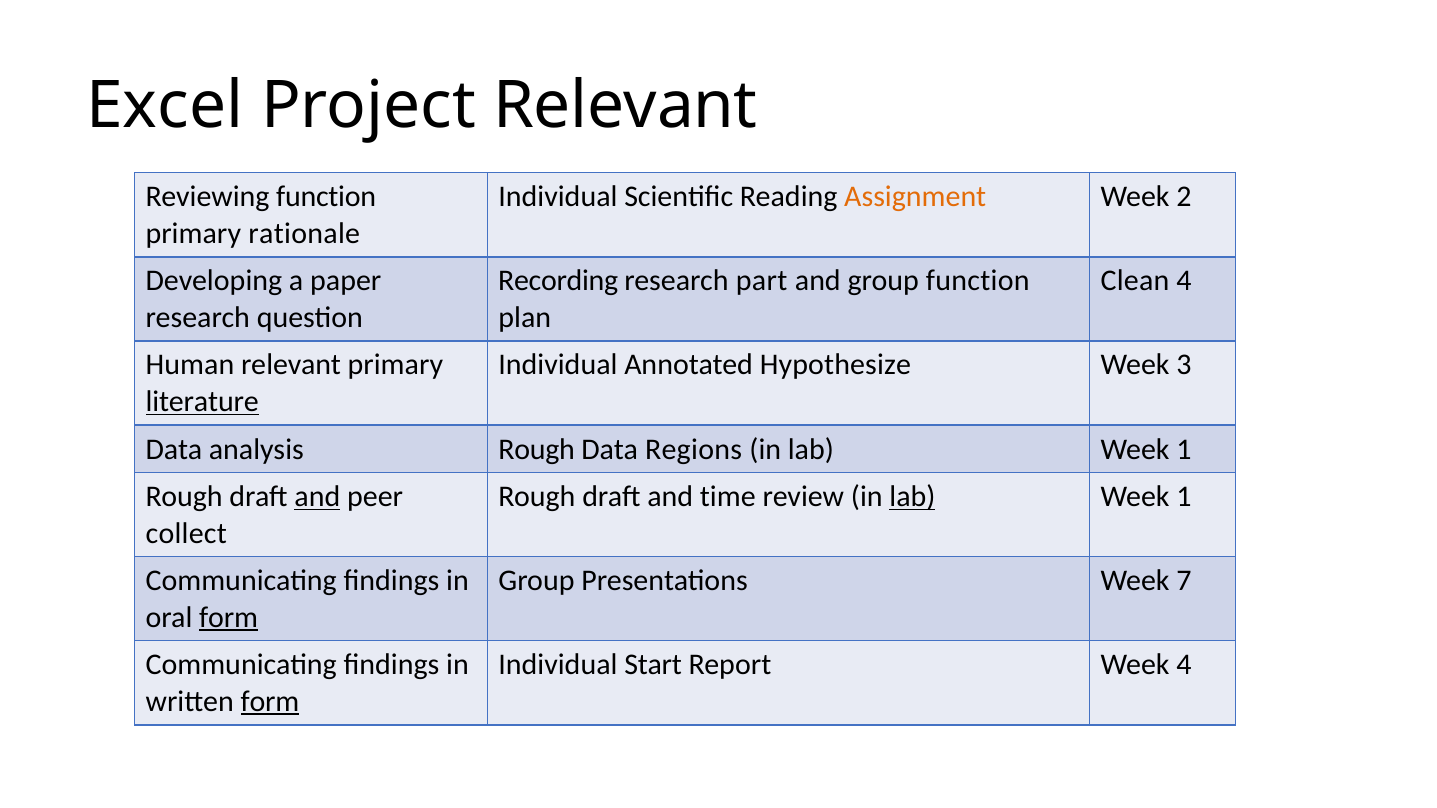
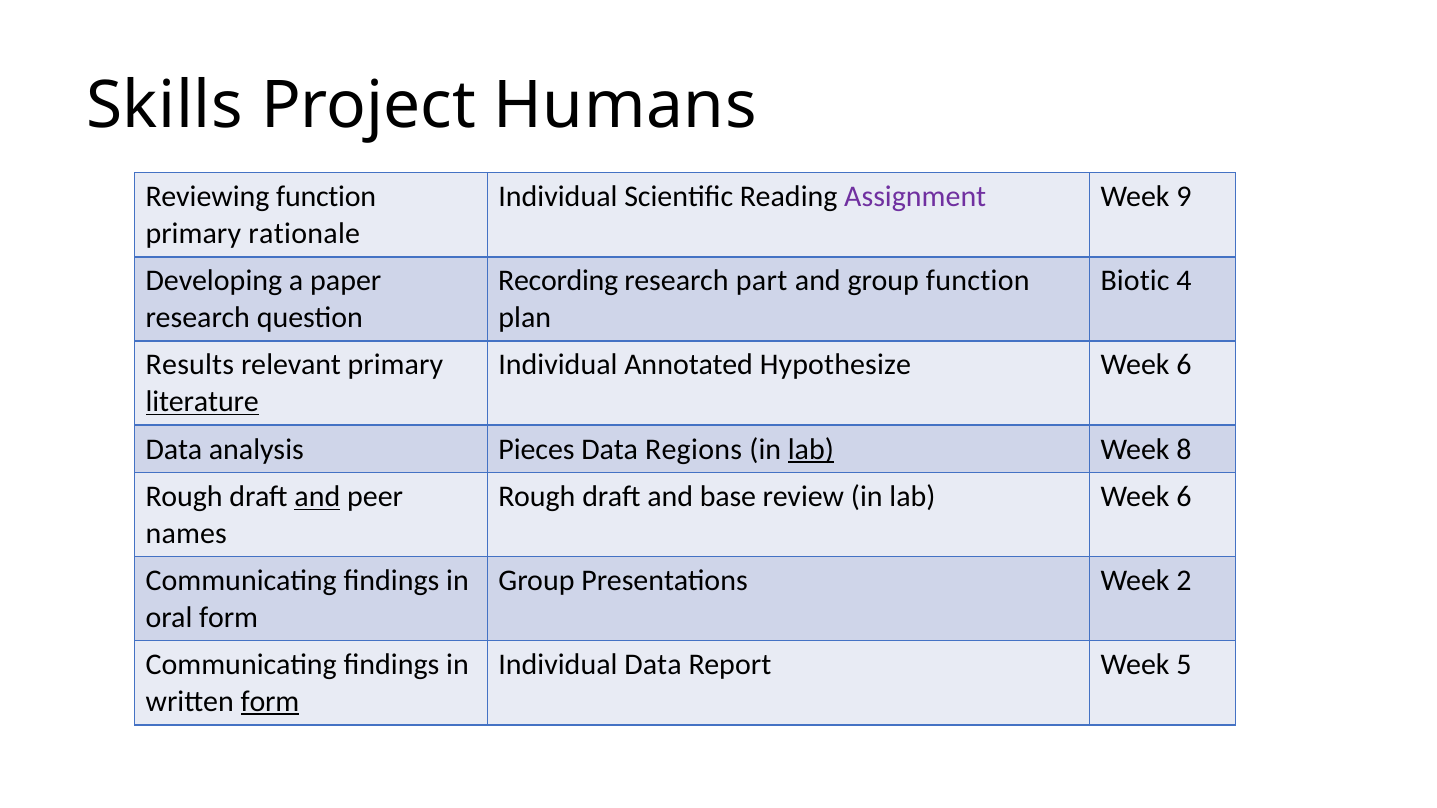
Excel: Excel -> Skills
Project Relevant: Relevant -> Humans
Assignment colour: orange -> purple
2: 2 -> 9
Clean: Clean -> Biotic
Human: Human -> Results
3 at (1184, 365): 3 -> 6
analysis Rough: Rough -> Pieces
lab at (811, 449) underline: none -> present
1 at (1184, 449): 1 -> 8
time: time -> base
lab at (912, 497) underline: present -> none
1 at (1184, 497): 1 -> 6
collect: collect -> names
7: 7 -> 2
form at (229, 618) underline: present -> none
Individual Start: Start -> Data
Week 4: 4 -> 5
